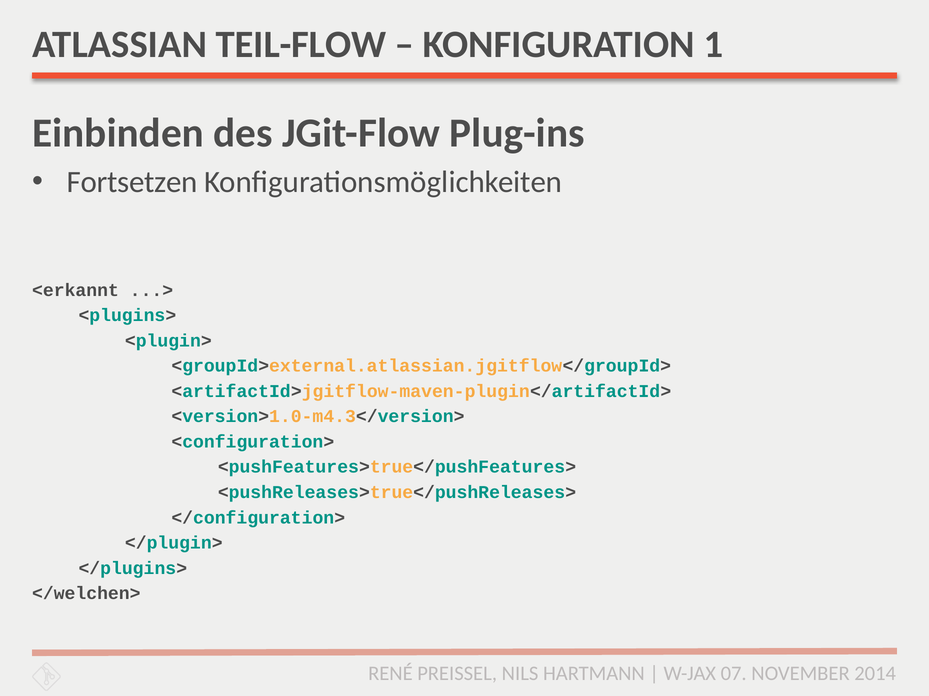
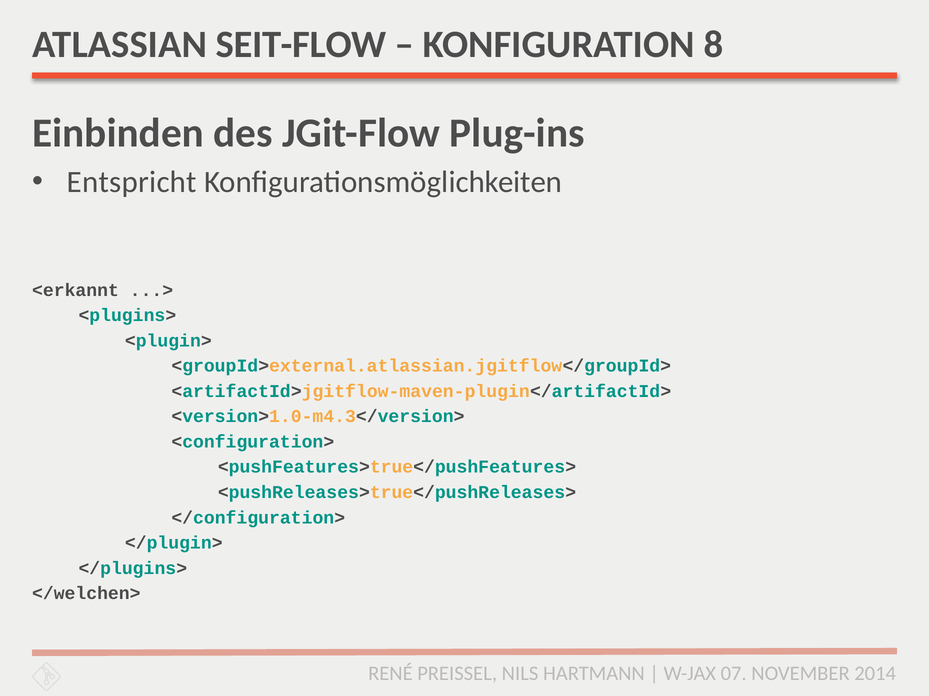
TEIL-FLOW: TEIL-FLOW -> SEIT-FLOW
1: 1 -> 8
Fortsetzen: Fortsetzen -> Entspricht
